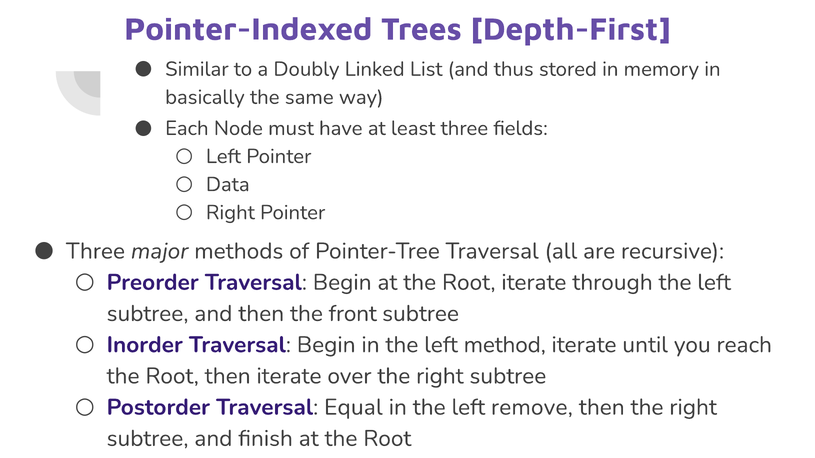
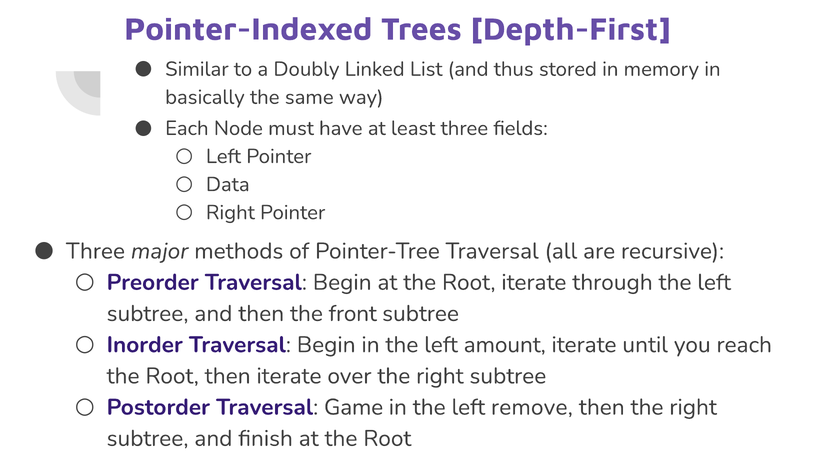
method: method -> amount
Equal: Equal -> Game
